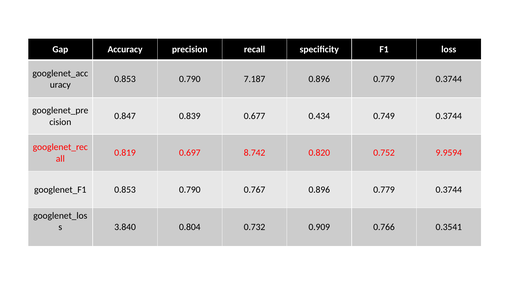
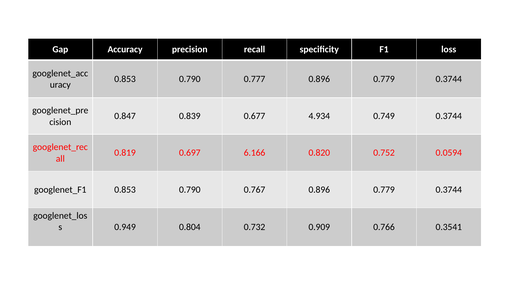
7.187: 7.187 -> 0.777
0.434: 0.434 -> 4.934
8.742: 8.742 -> 6.166
9.9594: 9.9594 -> 0.0594
3.840: 3.840 -> 0.949
